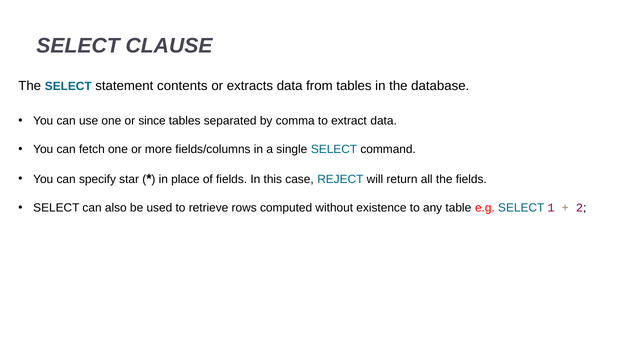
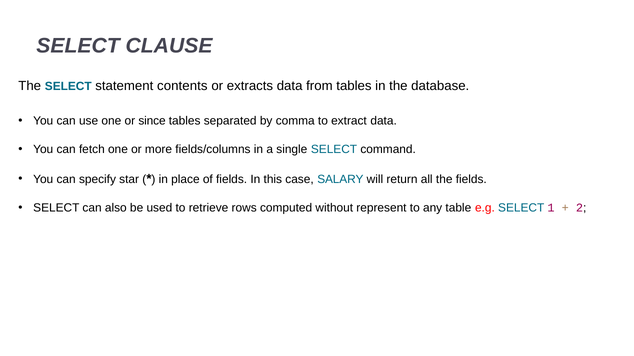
REJECT: REJECT -> SALARY
existence: existence -> represent
